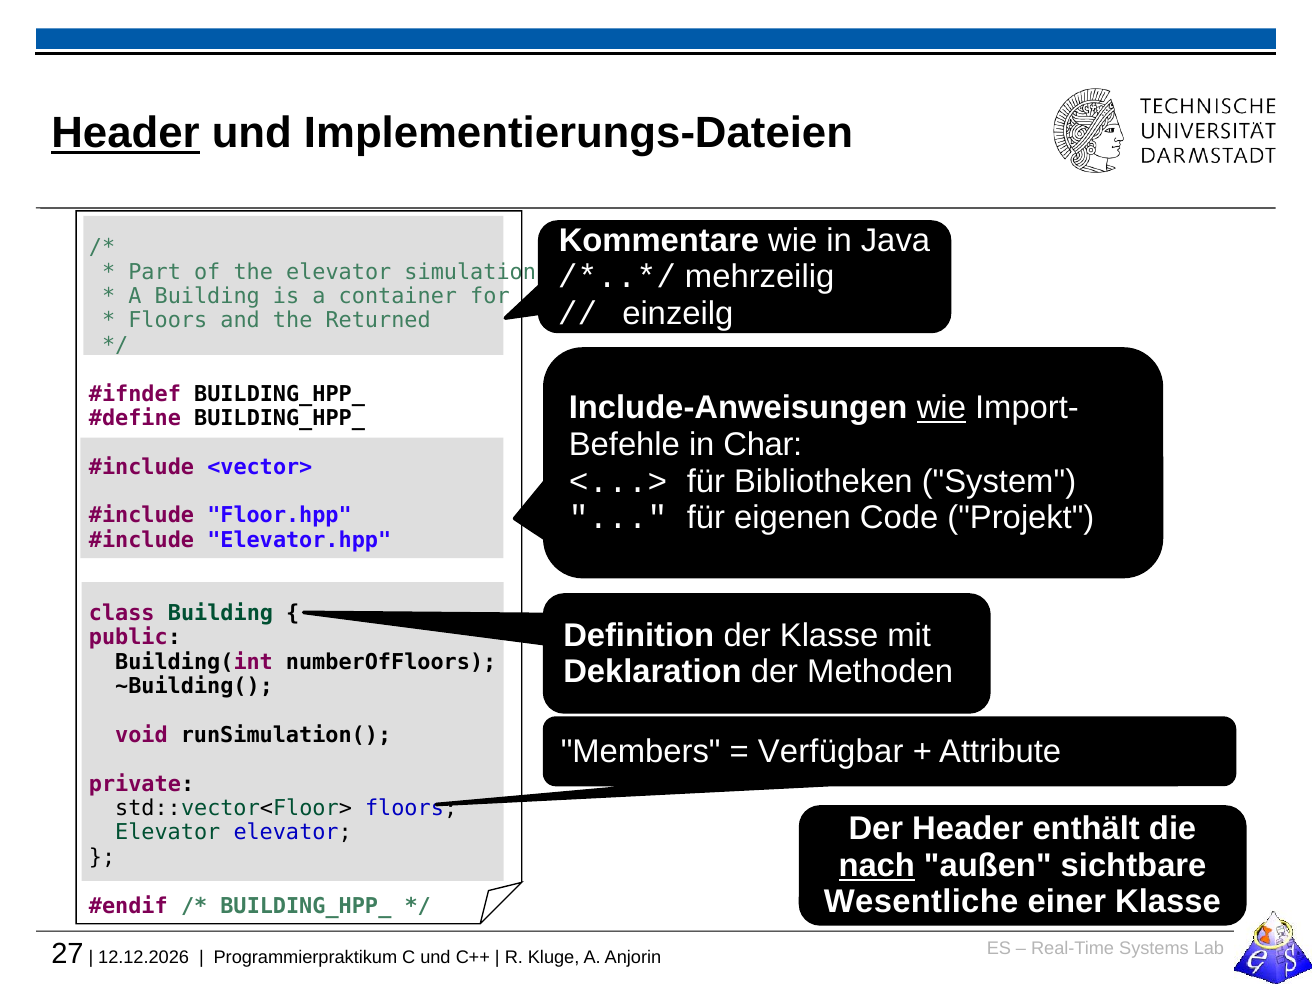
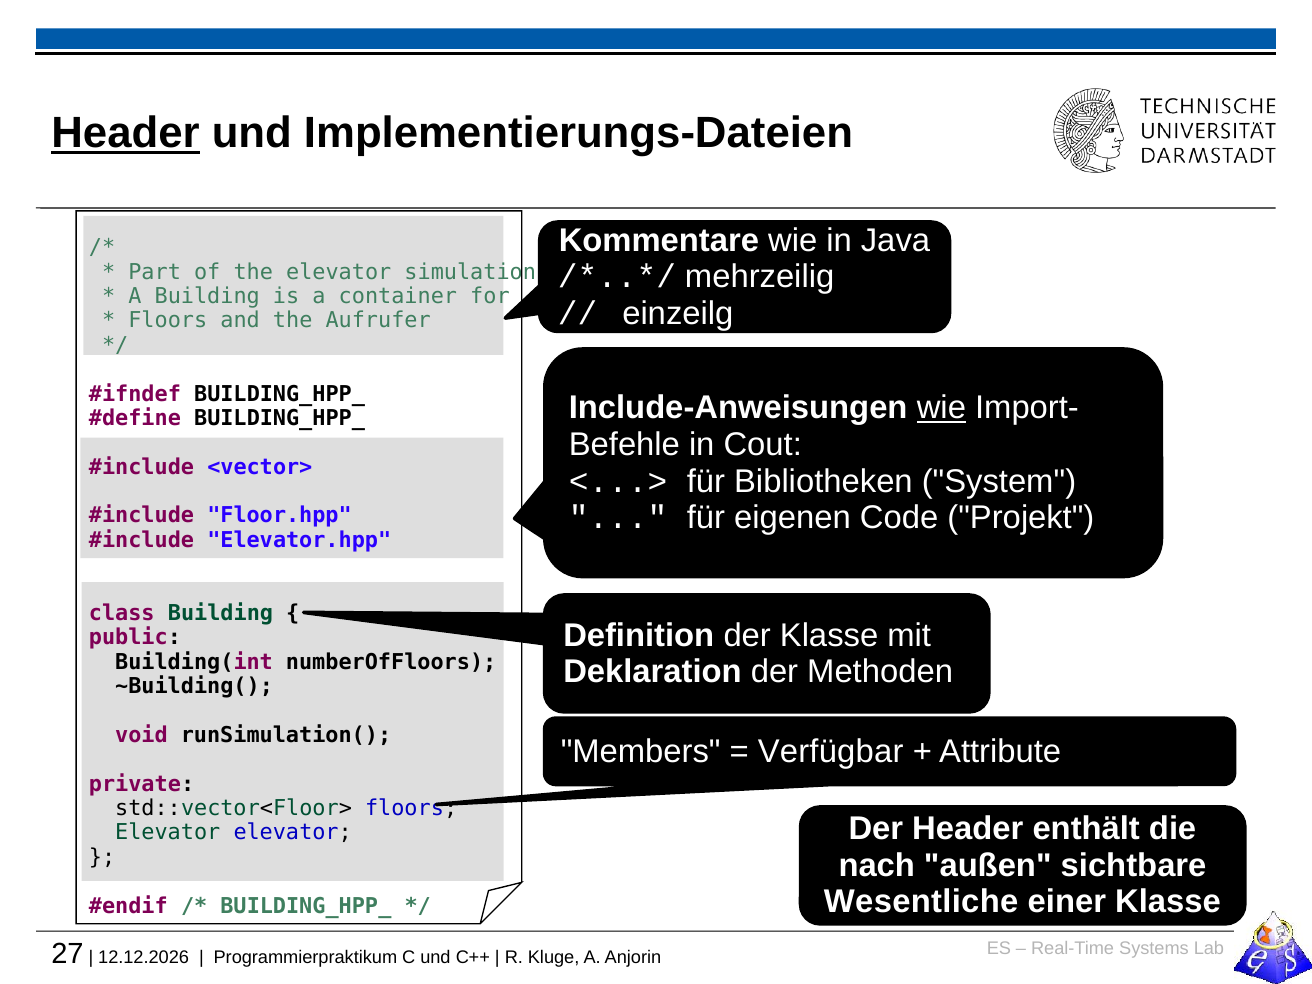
Returned: Returned -> Aufrufer
Char: Char -> Cout
nach underline: present -> none
